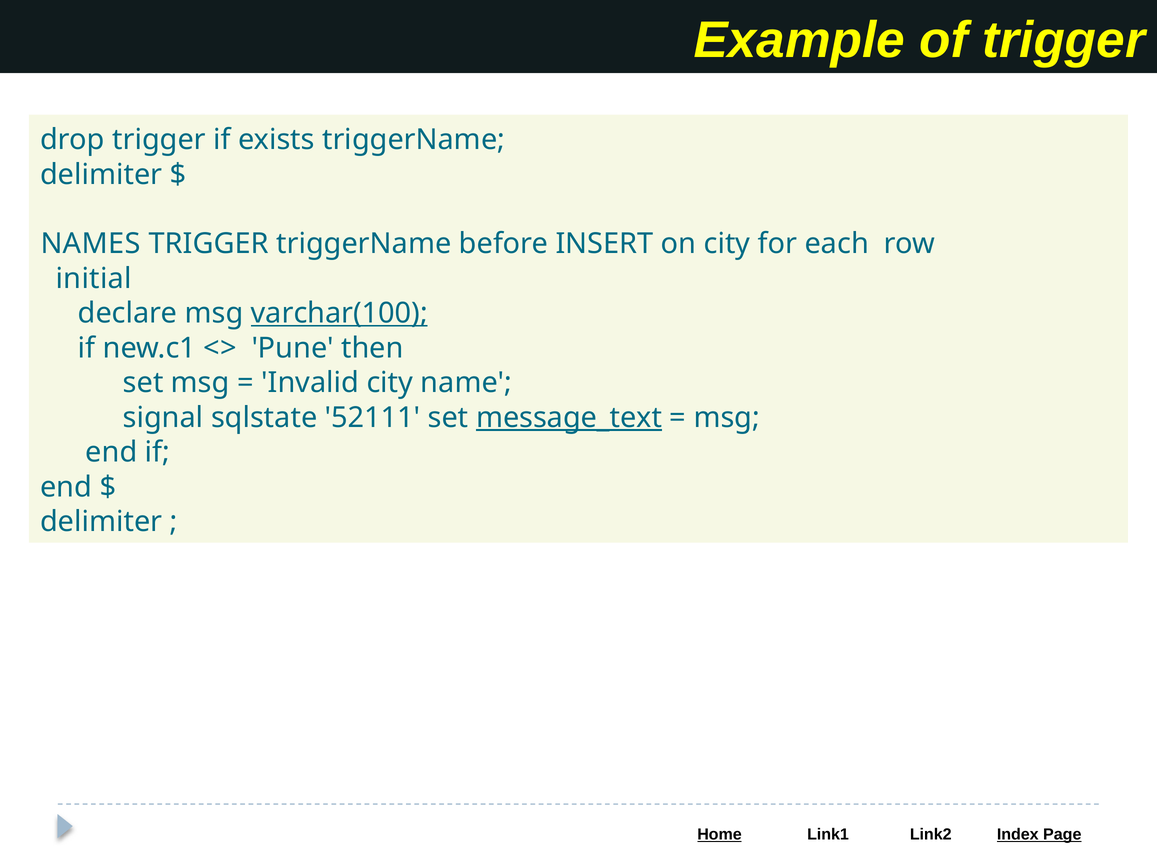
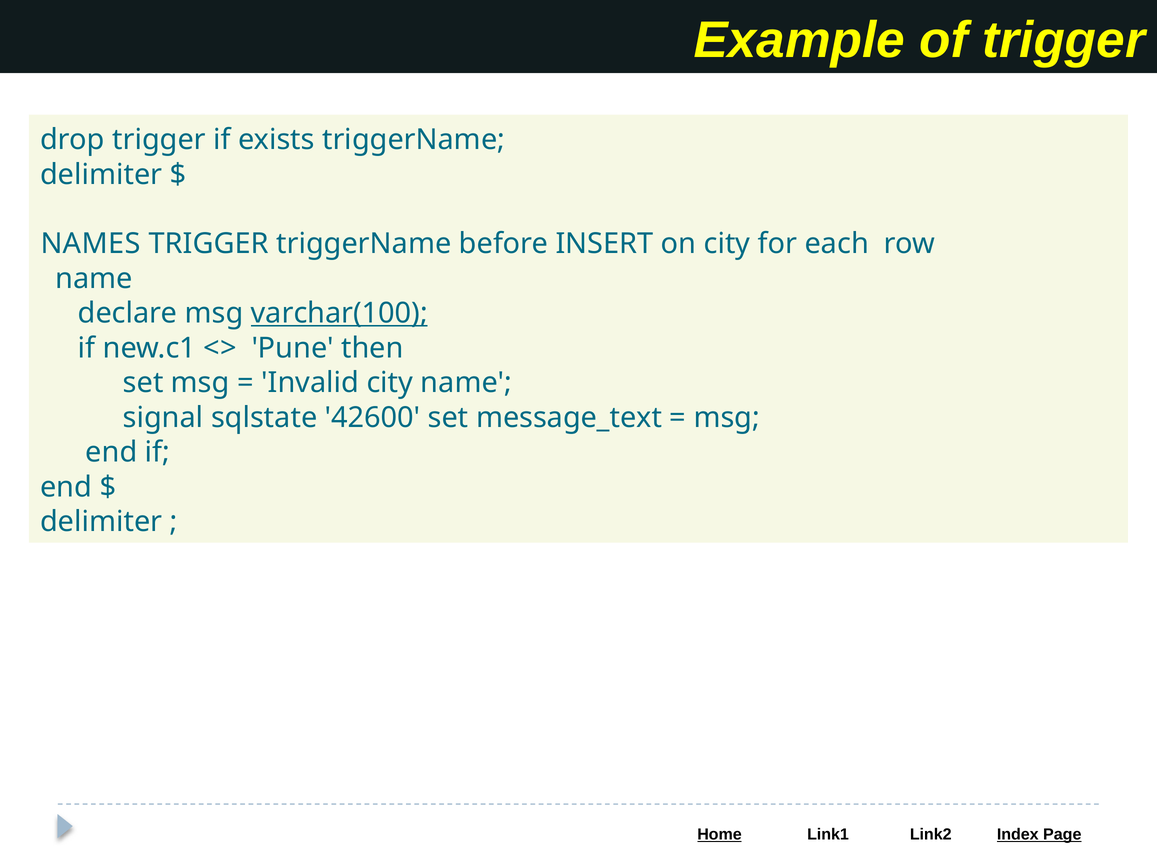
initial at (94, 279): initial -> name
52111: 52111 -> 42600
message_text underline: present -> none
